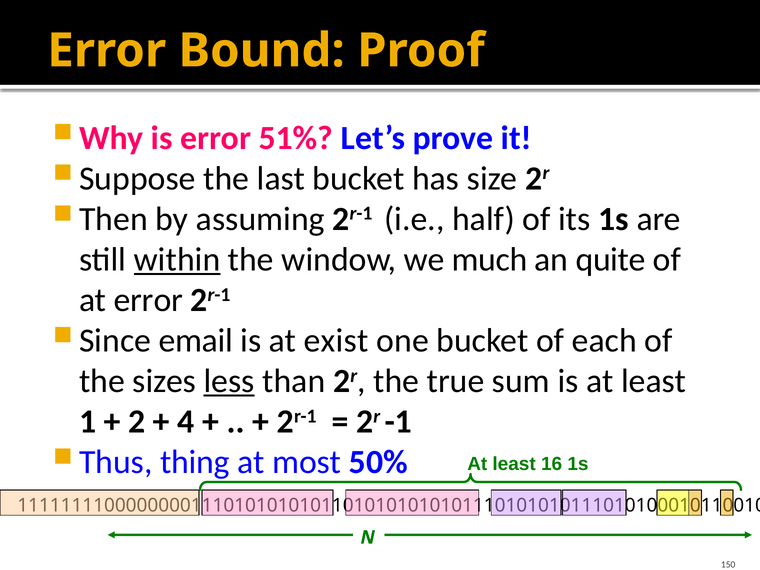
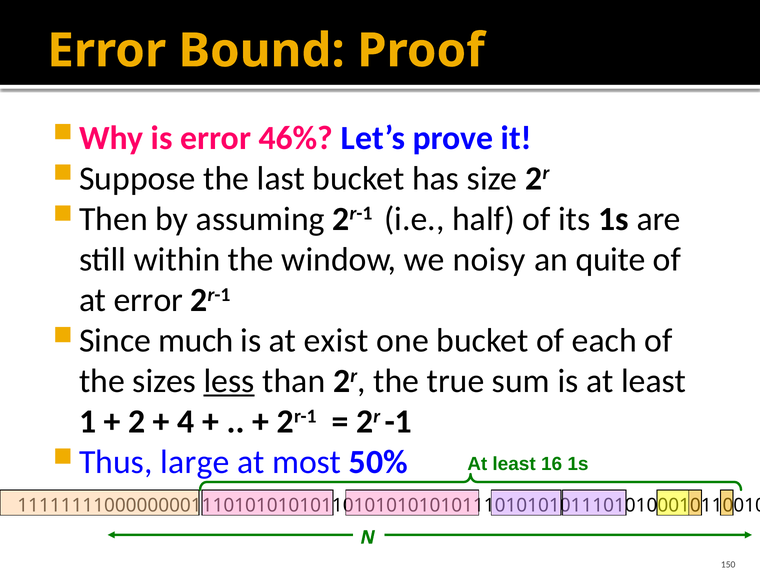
51%: 51% -> 46%
within underline: present -> none
much: much -> noisy
email: email -> much
thing: thing -> large
